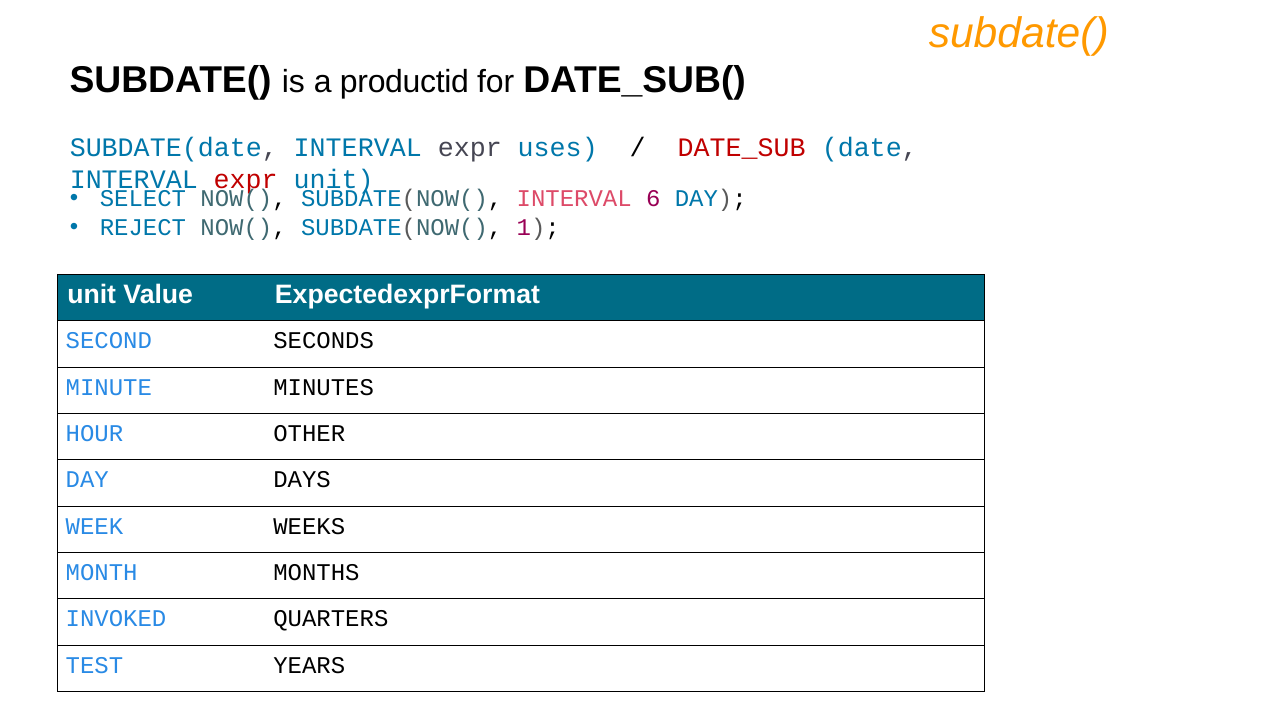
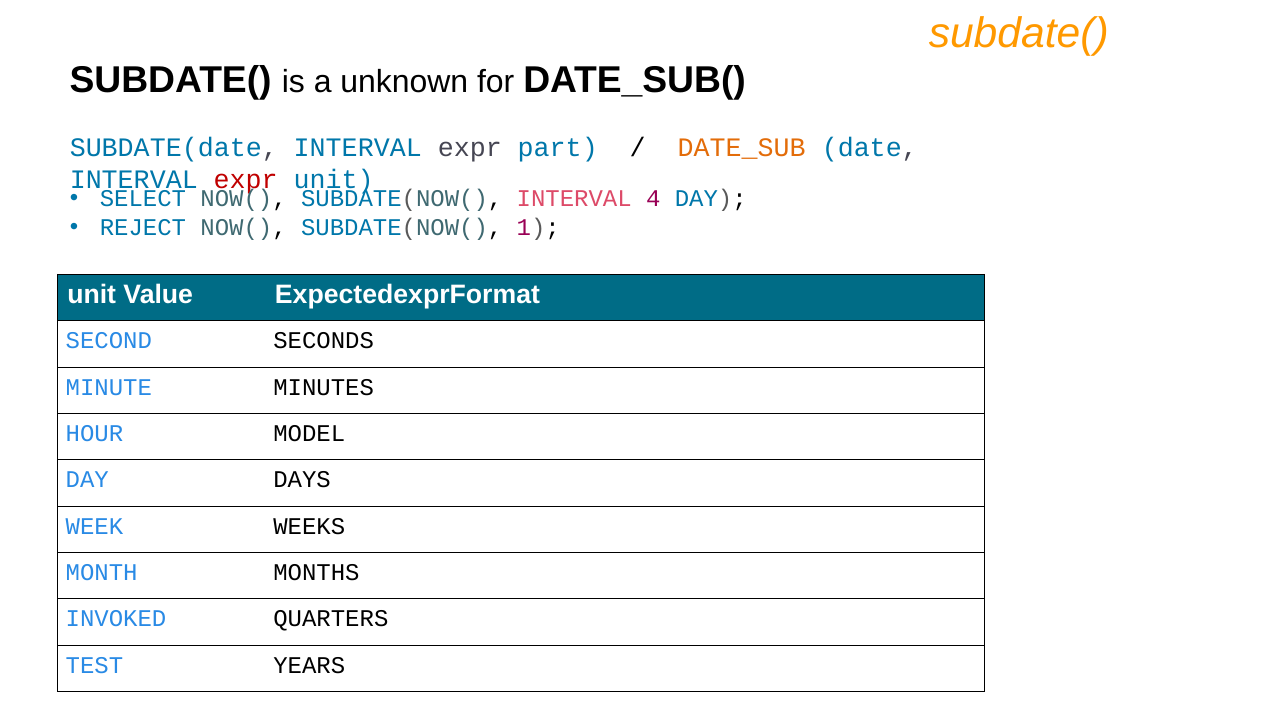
productid: productid -> unknown
uses: uses -> part
DATE_SUB colour: red -> orange
6: 6 -> 4
OTHER: OTHER -> MODEL
